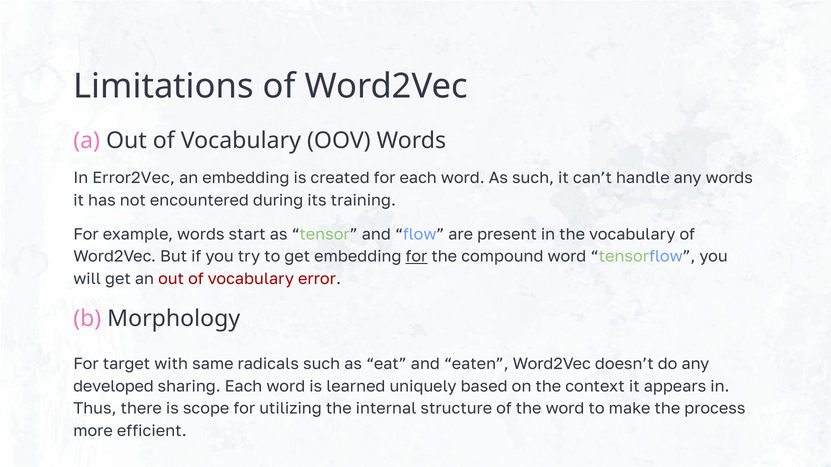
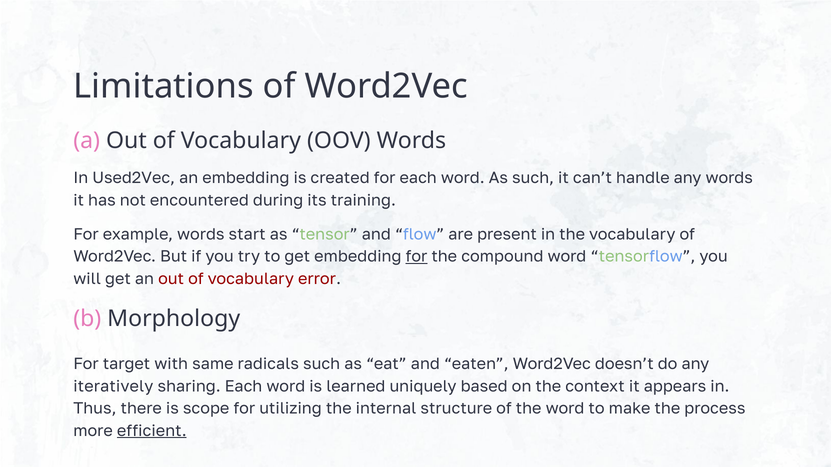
Error2Vec: Error2Vec -> Used2Vec
developed: developed -> iteratively
efficient underline: none -> present
